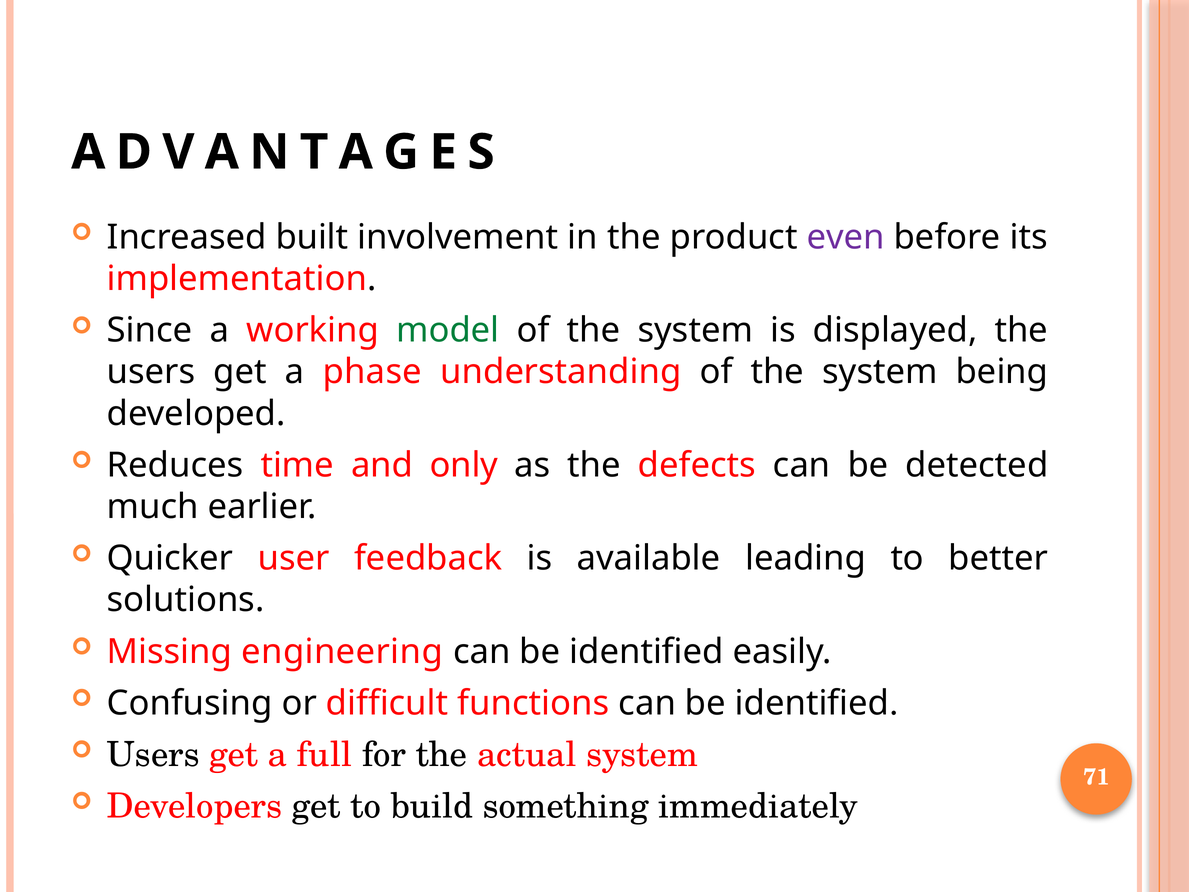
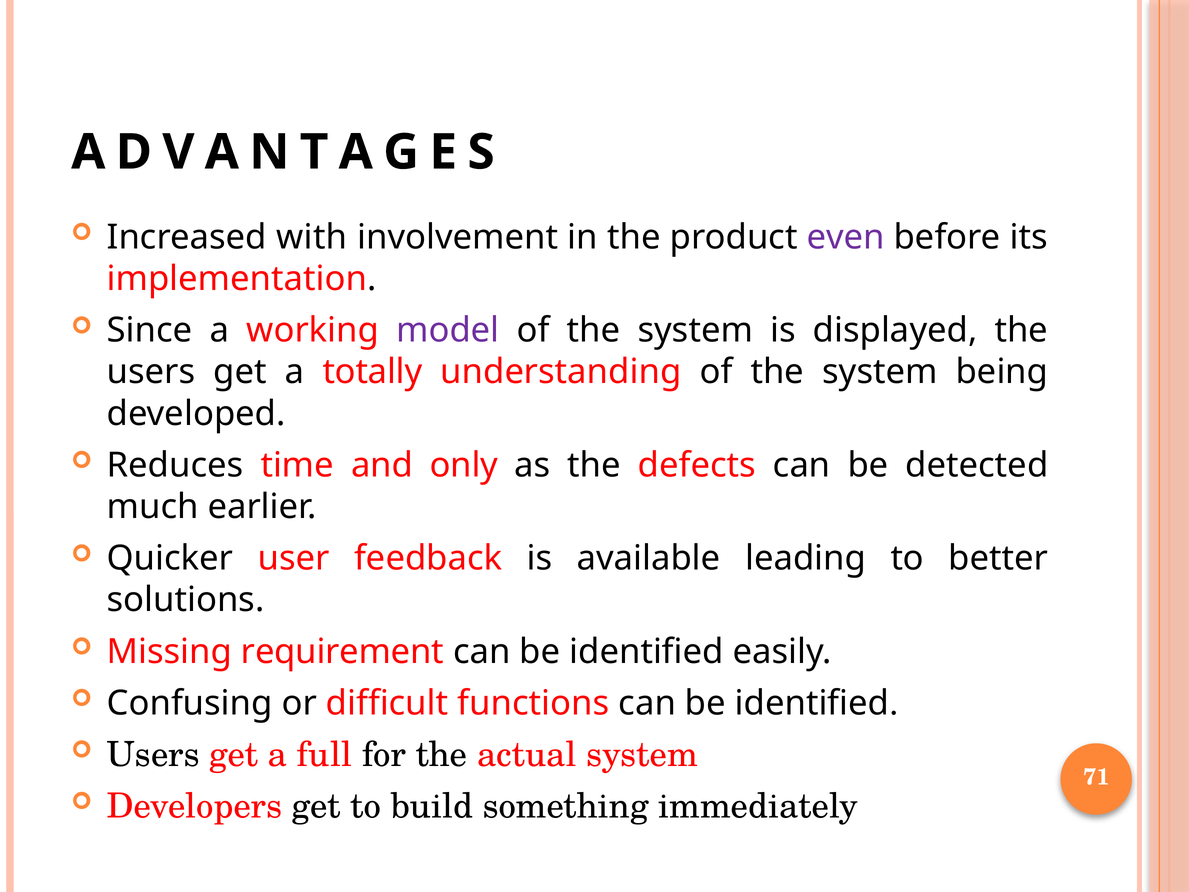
built: built -> with
model colour: green -> purple
phase: phase -> totally
engineering: engineering -> requirement
